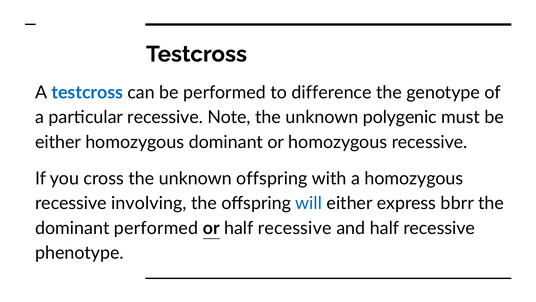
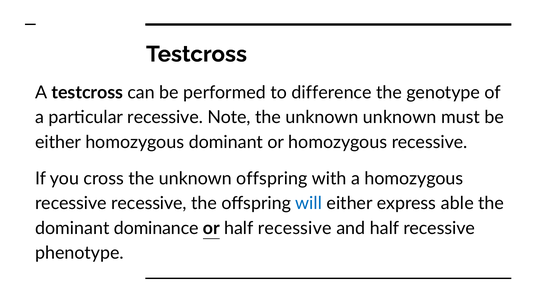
testcross at (87, 93) colour: blue -> black
unknown polygenic: polygenic -> unknown
recessive involving: involving -> recessive
bbrr: bbrr -> able
dominant performed: performed -> dominance
